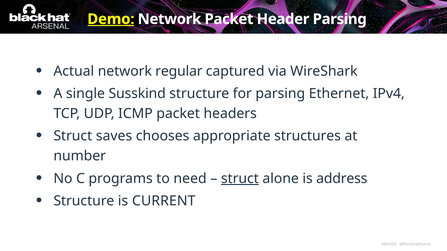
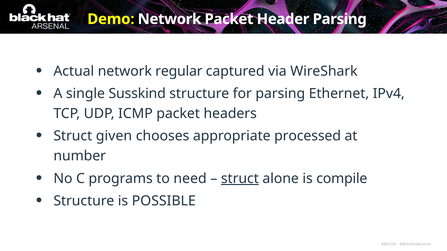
Demo underline: present -> none
saves: saves -> given
structures: structures -> processed
address: address -> compile
CURRENT: CURRENT -> POSSIBLE
